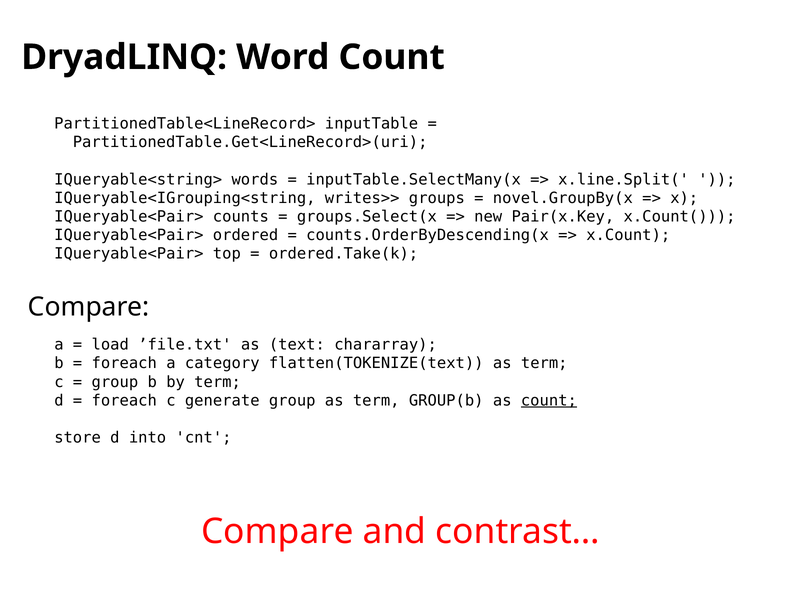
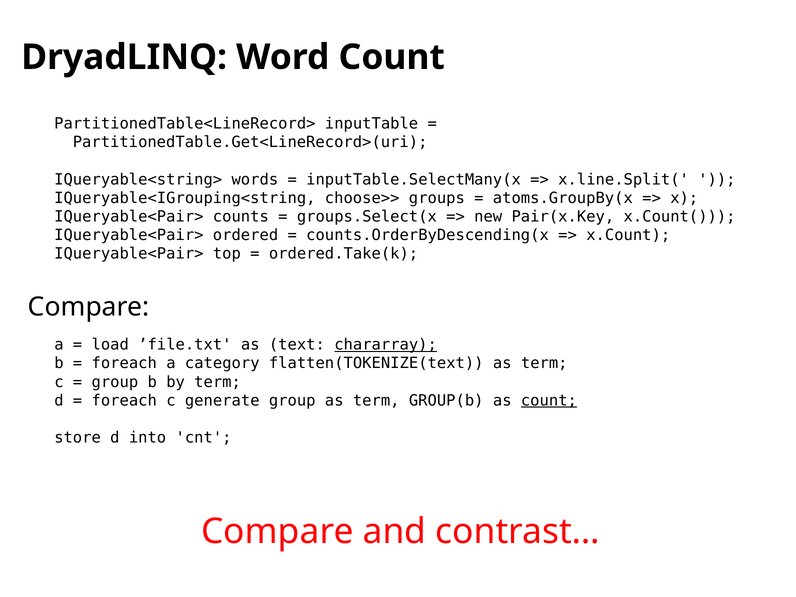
writes>>: writes>> -> choose>>
novel.GroupBy(x: novel.GroupBy(x -> atoms.GroupBy(x
chararray underline: none -> present
